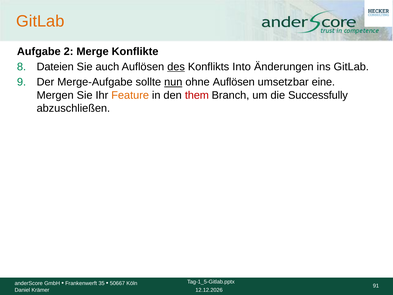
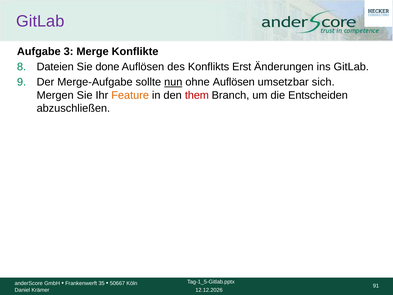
GitLab at (40, 21) colour: orange -> purple
2: 2 -> 3
auch: auch -> done
des underline: present -> none
Into: Into -> Erst
eine: eine -> sich
Successfully: Successfully -> Entscheiden
